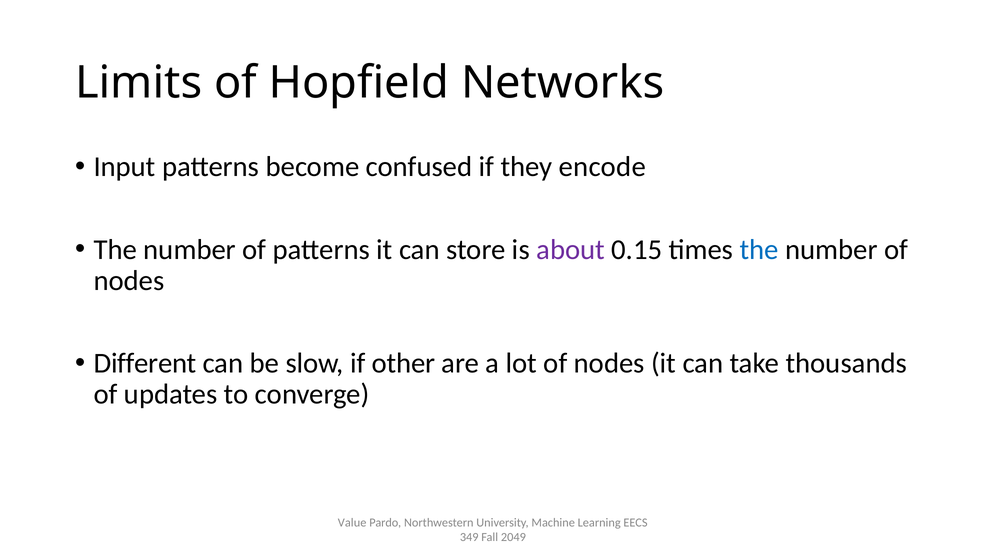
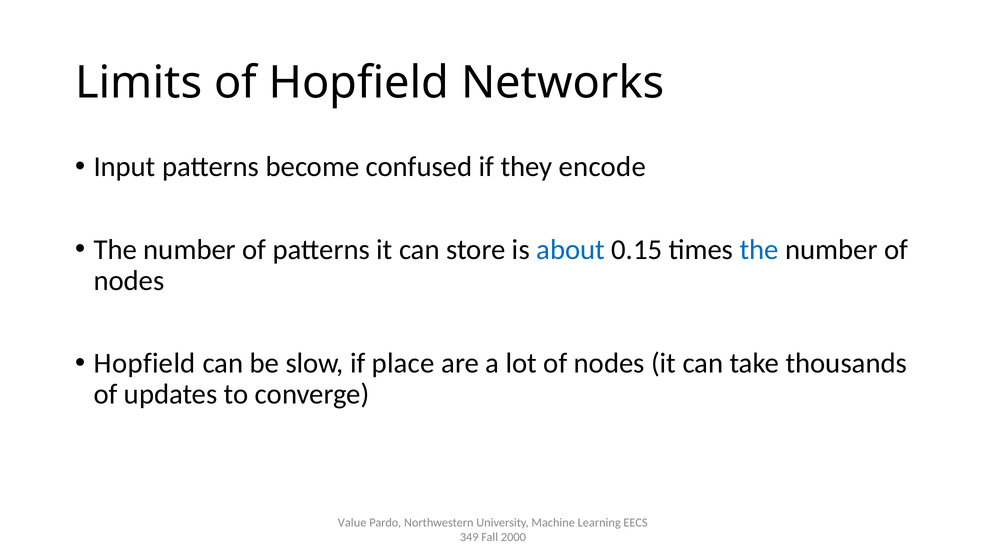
about colour: purple -> blue
Different at (145, 363): Different -> Hopfield
other: other -> place
2049: 2049 -> 2000
